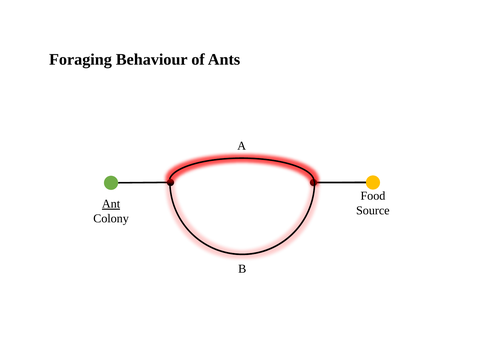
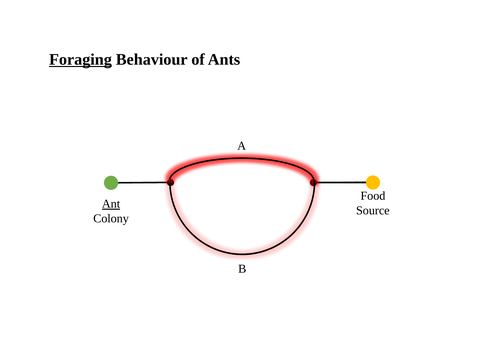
Foraging underline: none -> present
